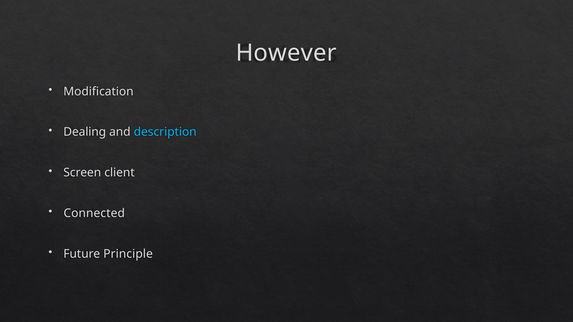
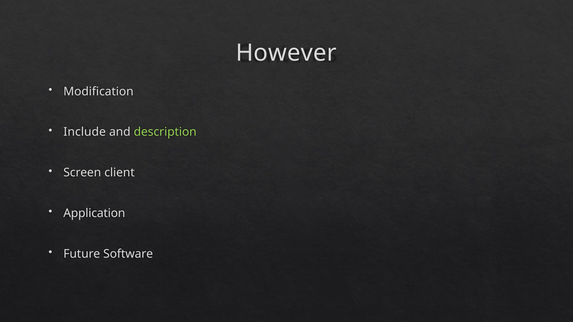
Dealing: Dealing -> Include
description colour: light blue -> light green
Connected: Connected -> Application
Principle: Principle -> Software
